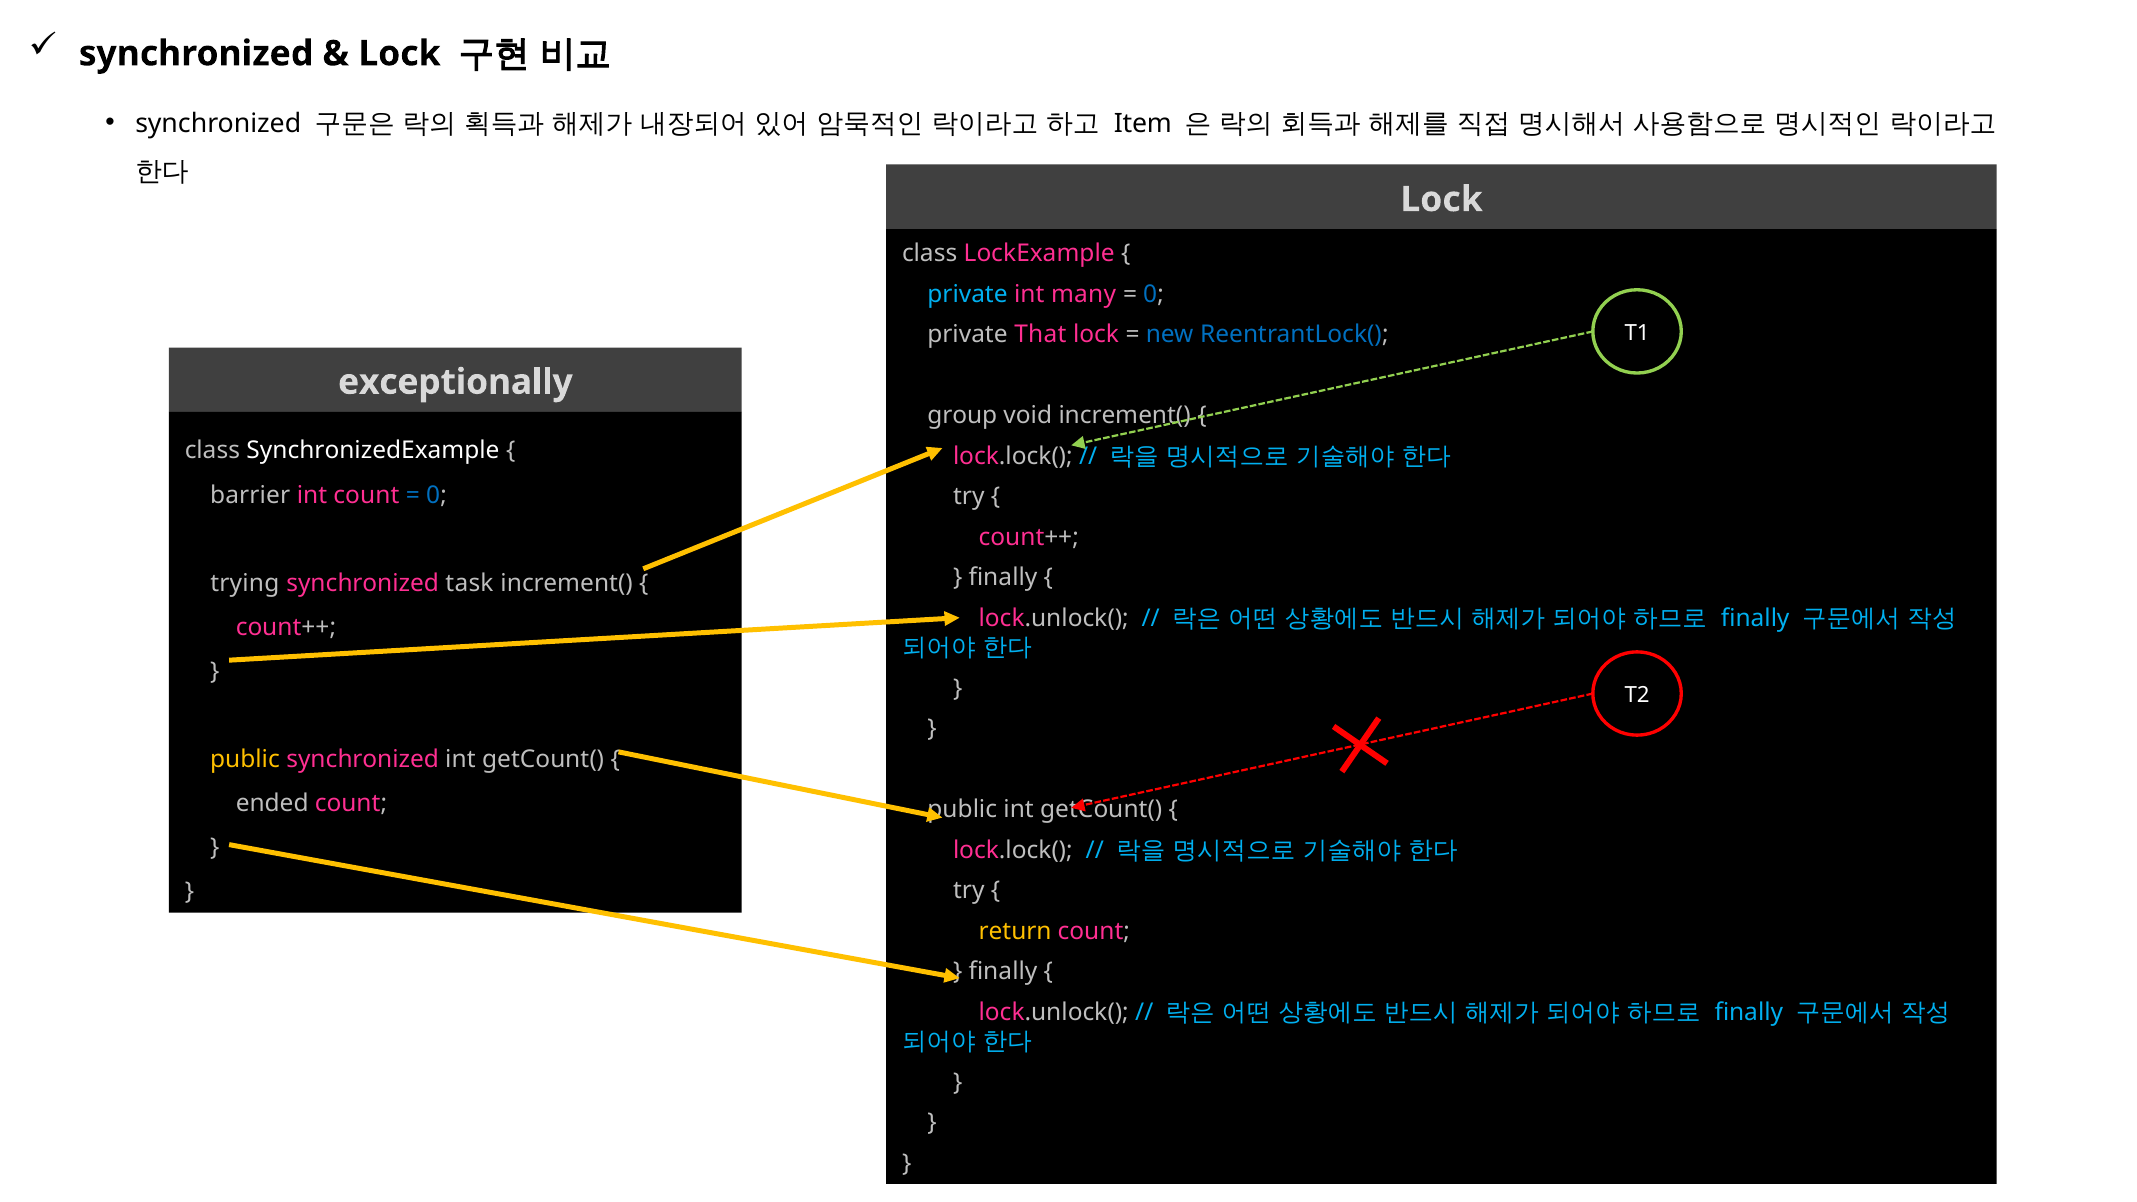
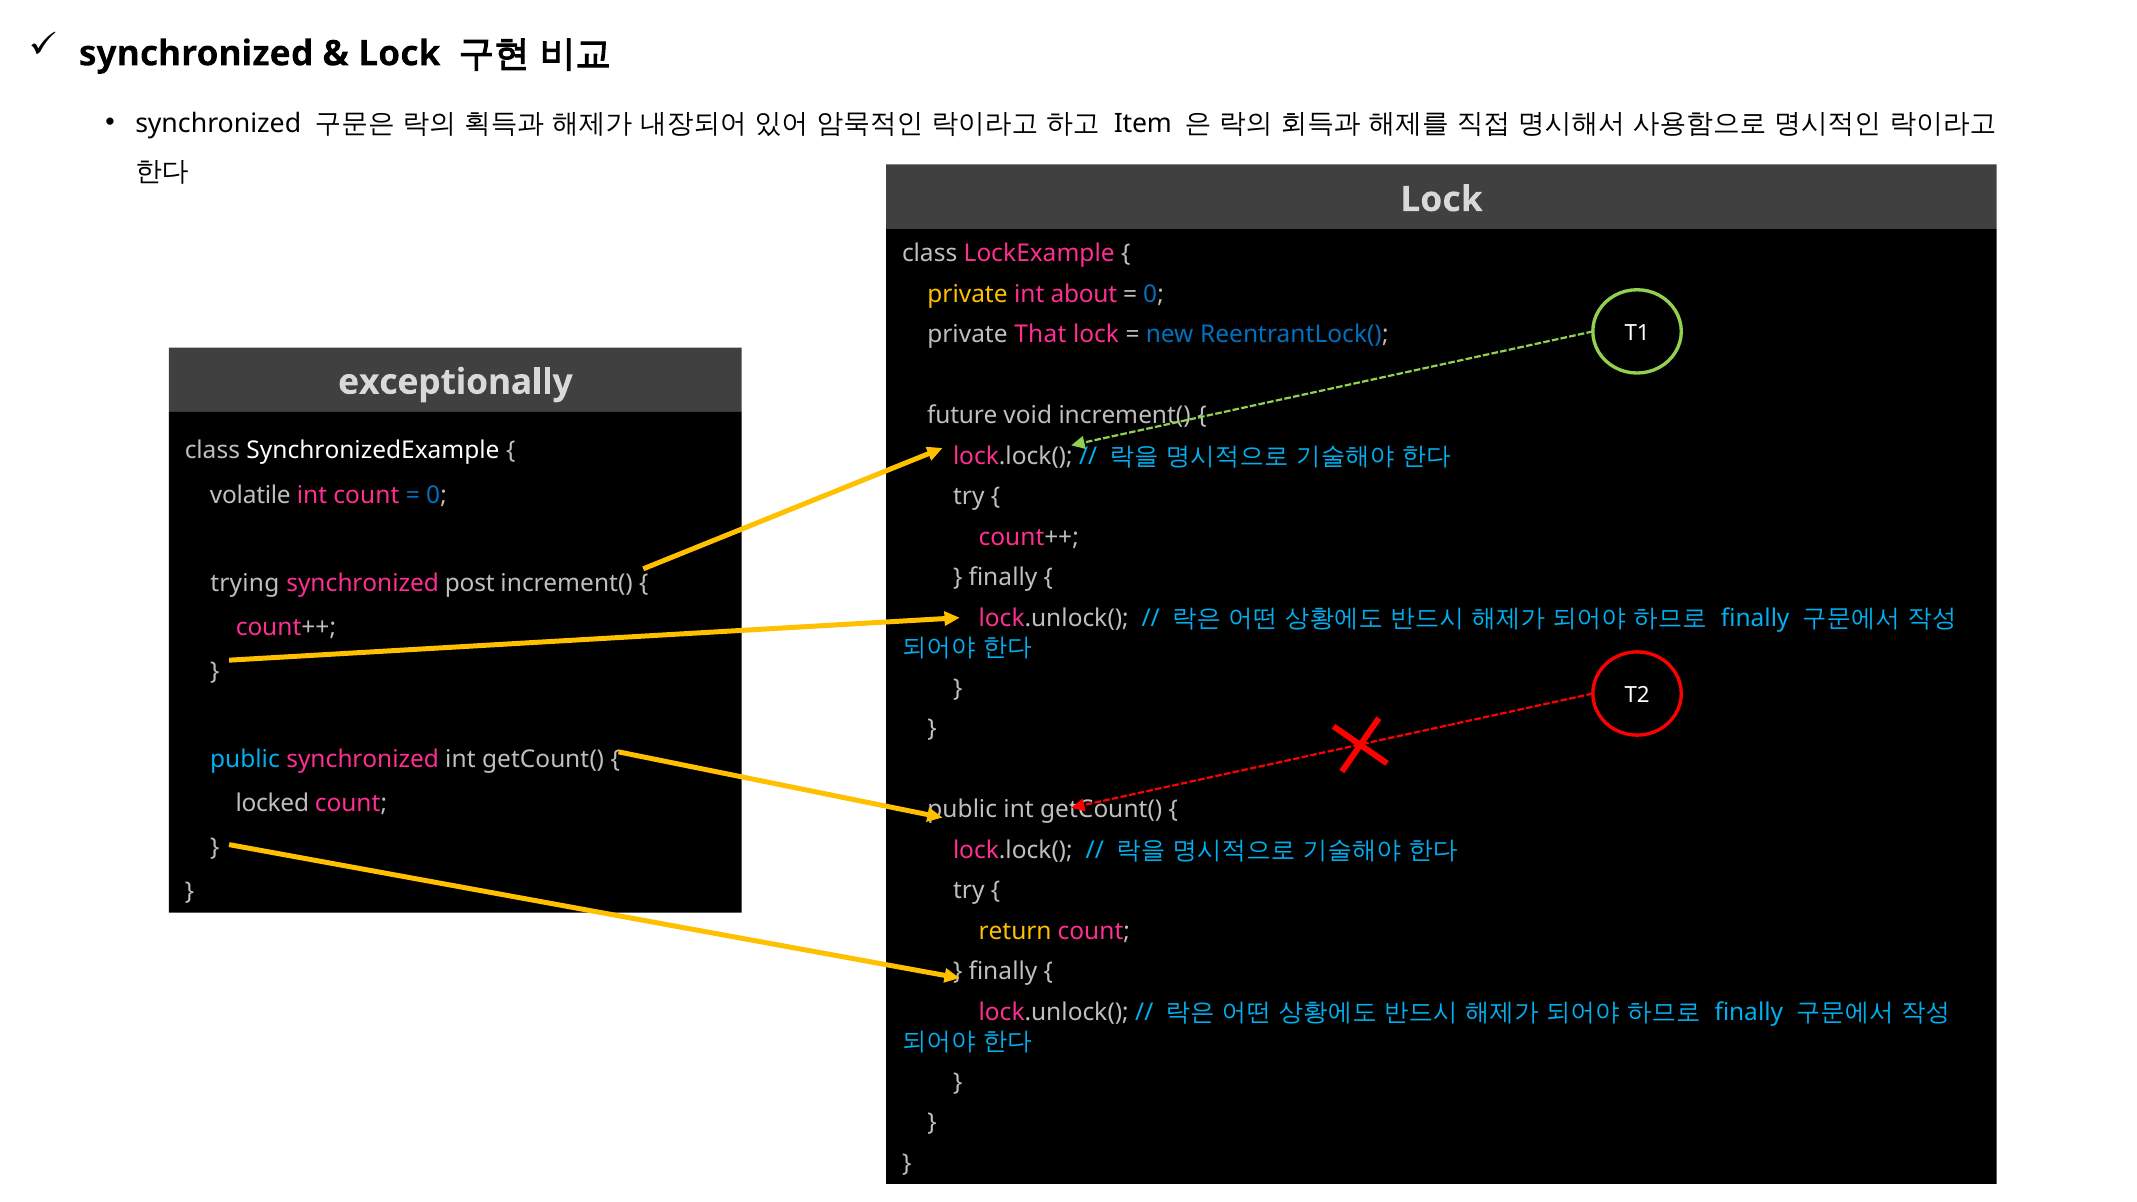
private at (968, 294) colour: light blue -> yellow
many: many -> about
group: group -> future
barrier: barrier -> volatile
task: task -> post
public at (245, 760) colour: yellow -> light blue
ended: ended -> locked
